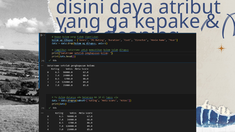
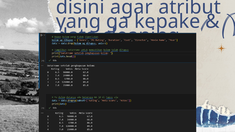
daya: daya -> agar
